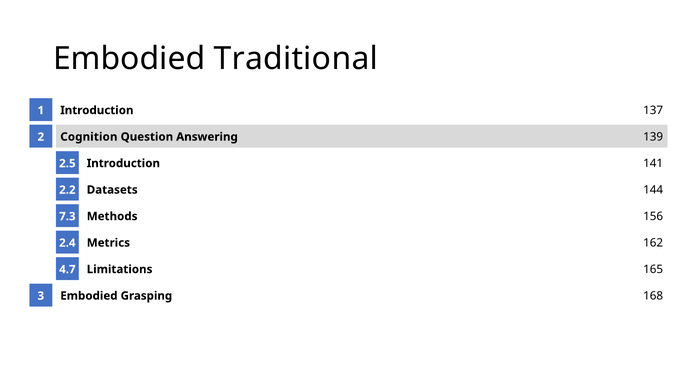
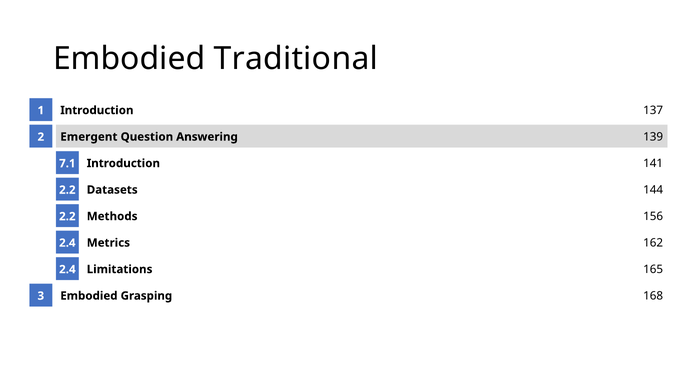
Cognition: Cognition -> Emergent
2.5: 2.5 -> 7.1
7.3 at (67, 216): 7.3 -> 2.2
4.7 at (67, 269): 4.7 -> 2.4
